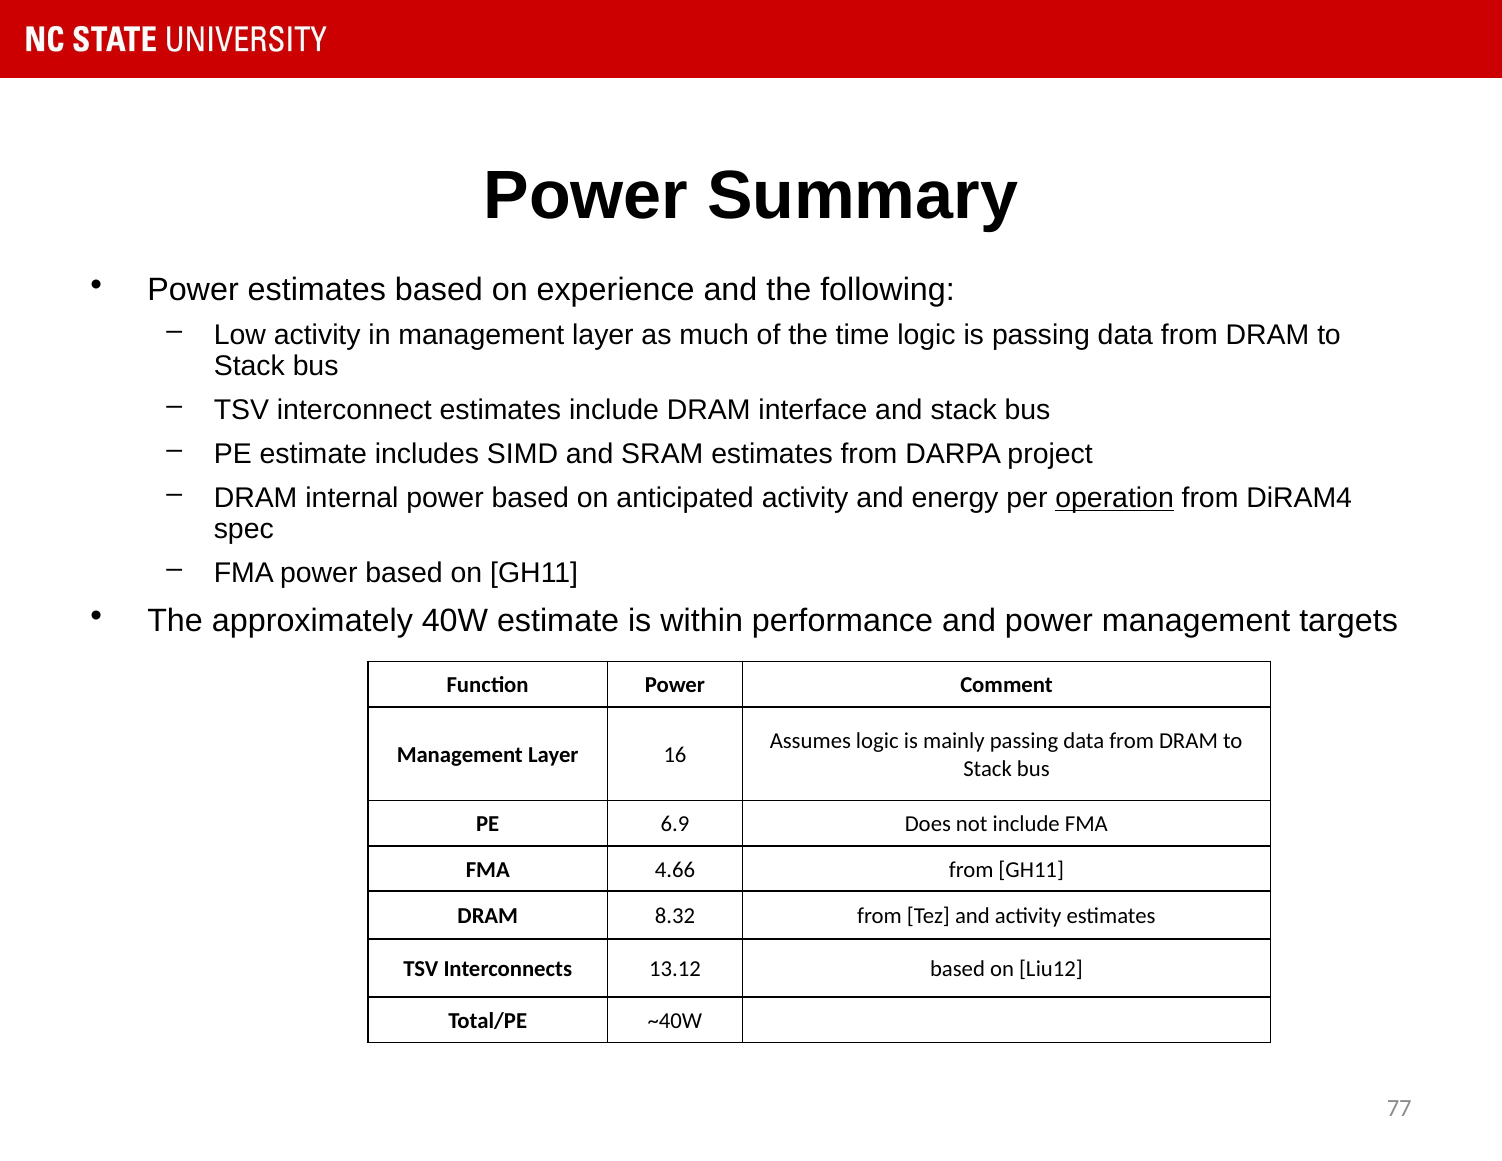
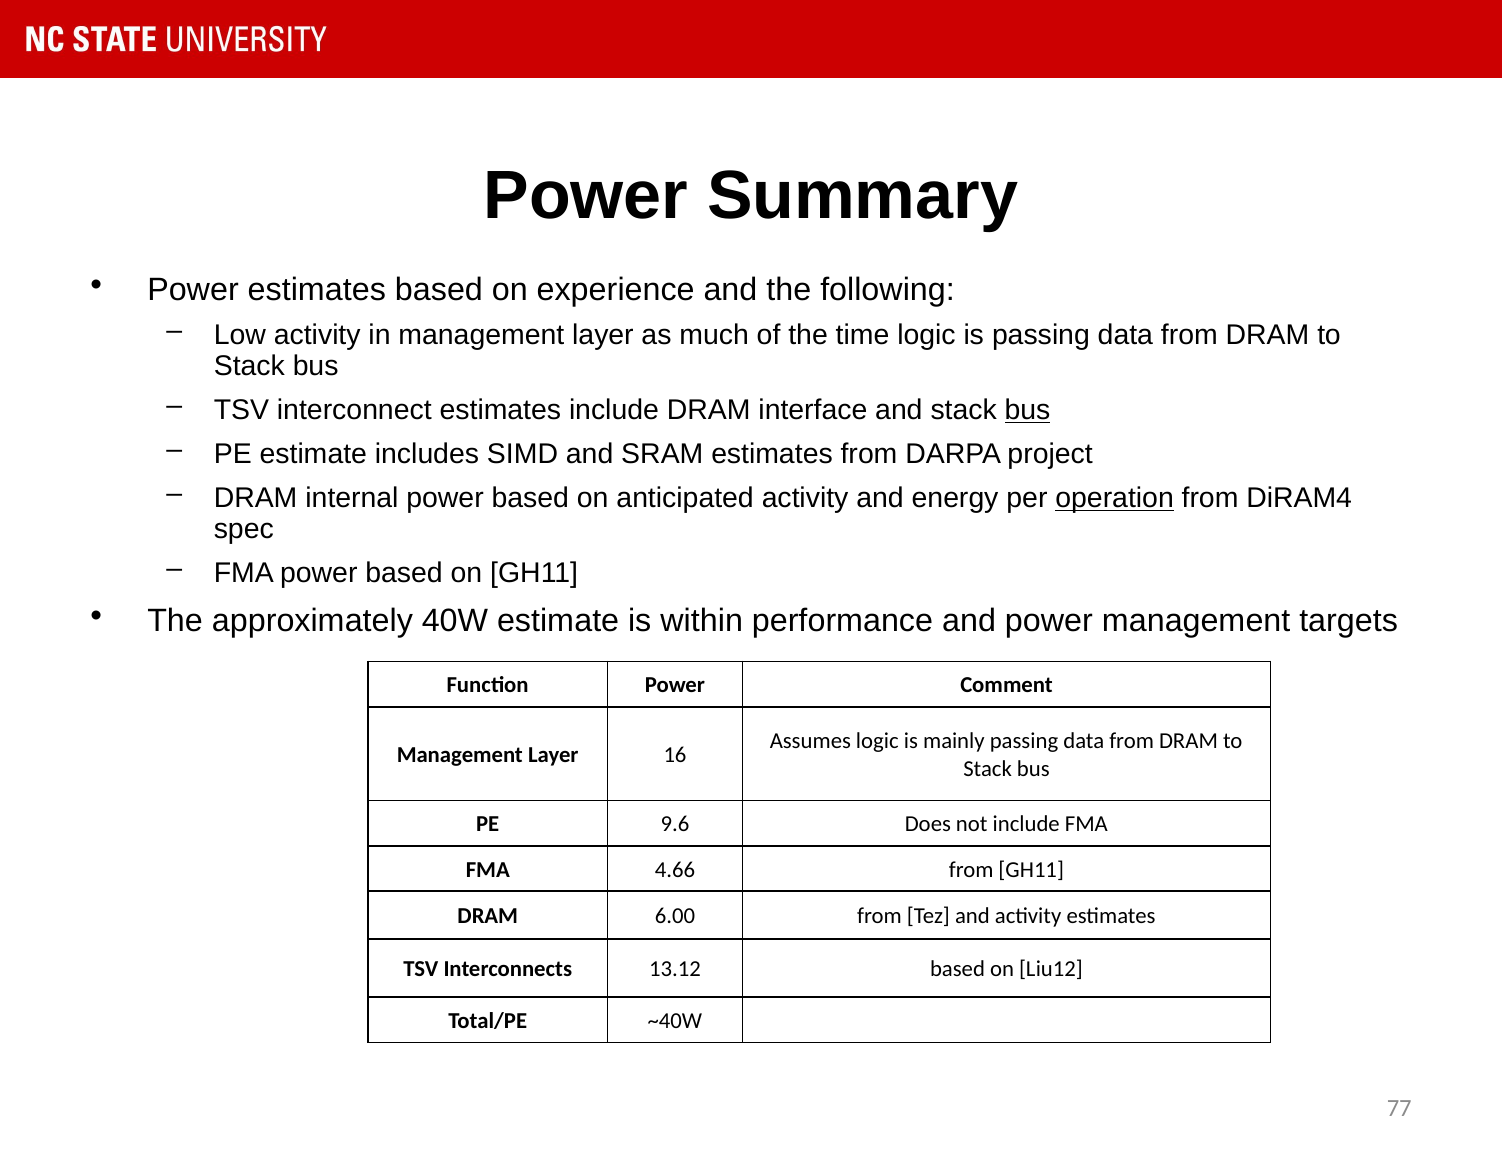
bus at (1028, 410) underline: none -> present
6.9: 6.9 -> 9.6
8.32: 8.32 -> 6.00
